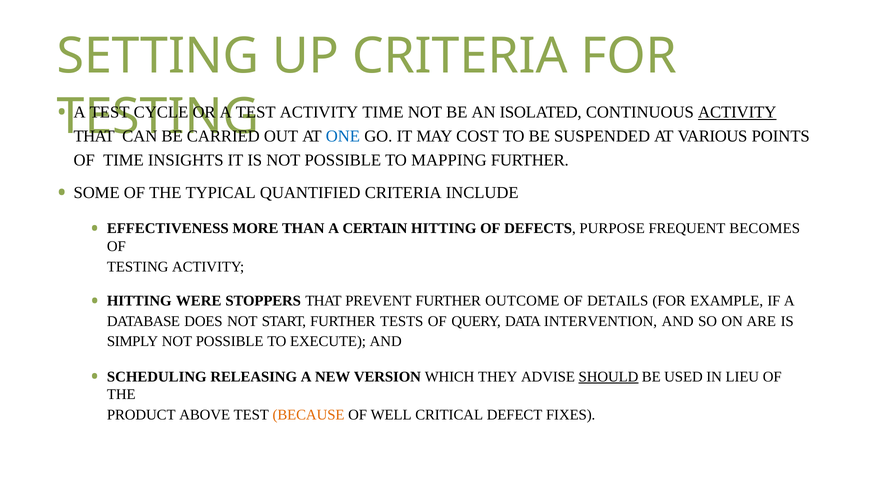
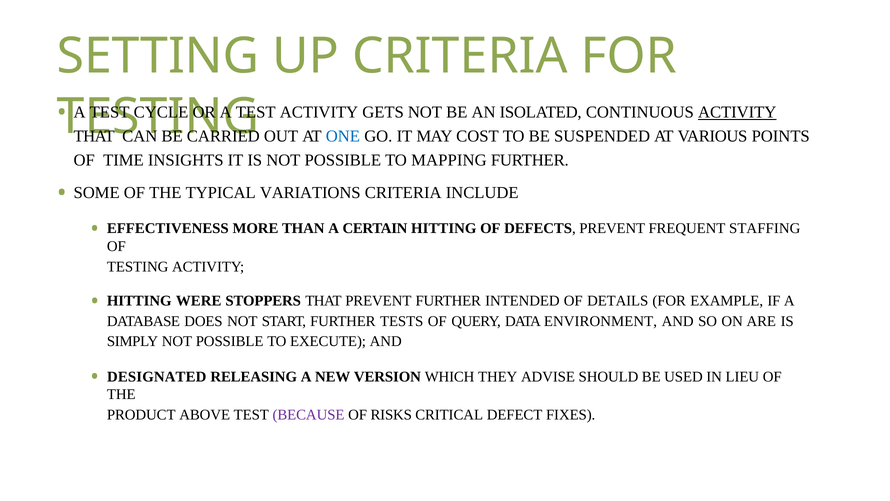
ACTIVITY TIME: TIME -> GETS
QUANTIFIED: QUANTIFIED -> VARIATIONS
DEFECTS PURPOSE: PURPOSE -> PREVENT
BECOMES: BECOMES -> STAFFING
OUTCOME: OUTCOME -> INTENDED
INTERVENTION: INTERVENTION -> ENVIRONMENT
SCHEDULING: SCHEDULING -> DESIGNATED
SHOULD underline: present -> none
BECAUSE colour: orange -> purple
WELL: WELL -> RISKS
